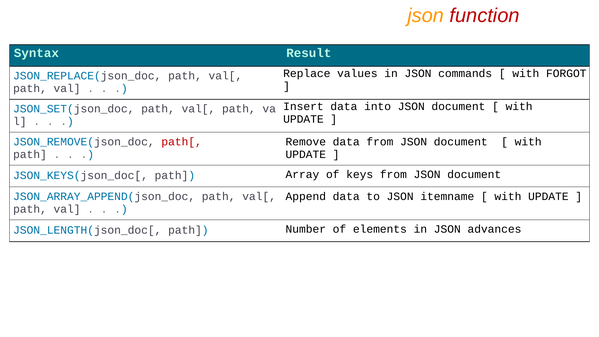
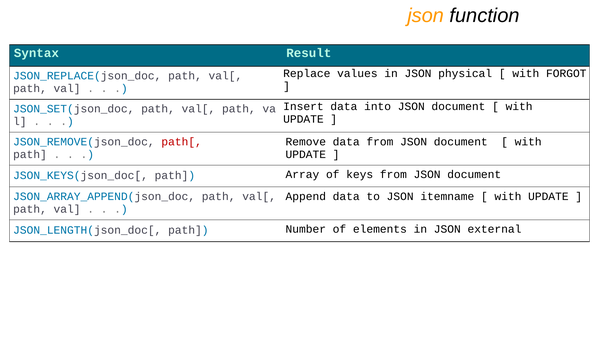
function colour: red -> black
commands: commands -> physical
advances: advances -> external
